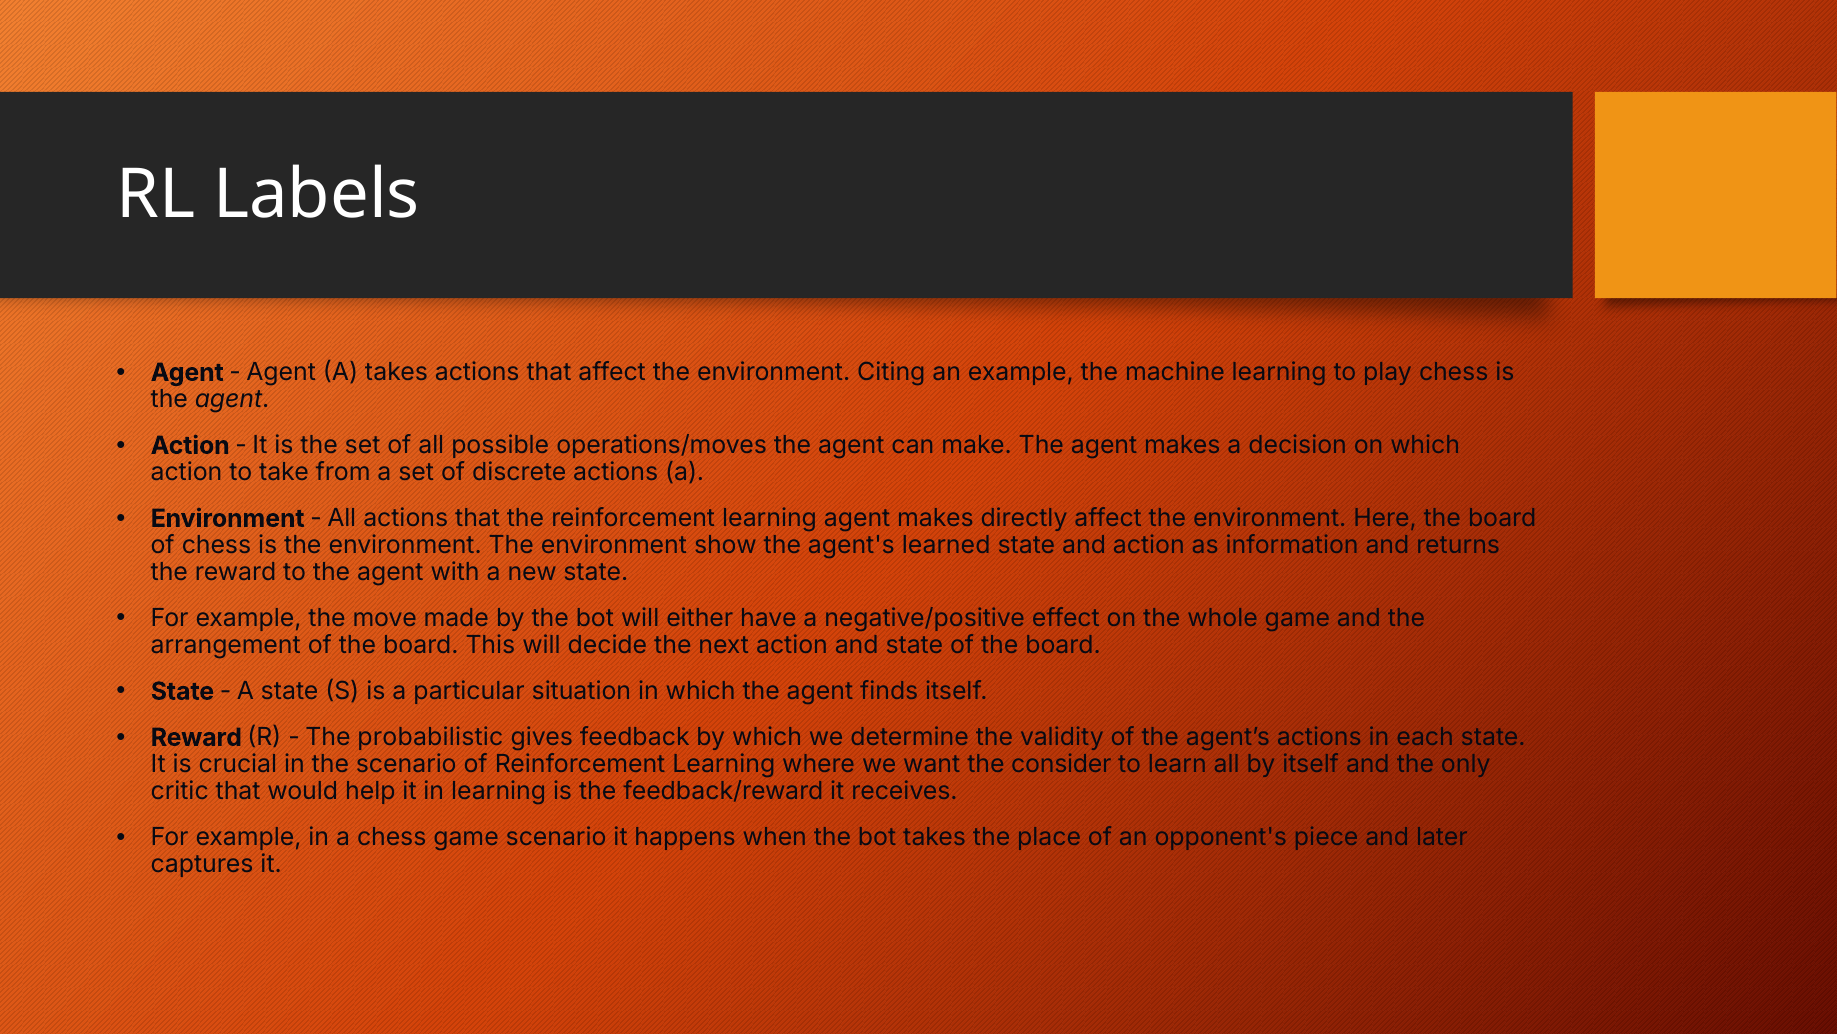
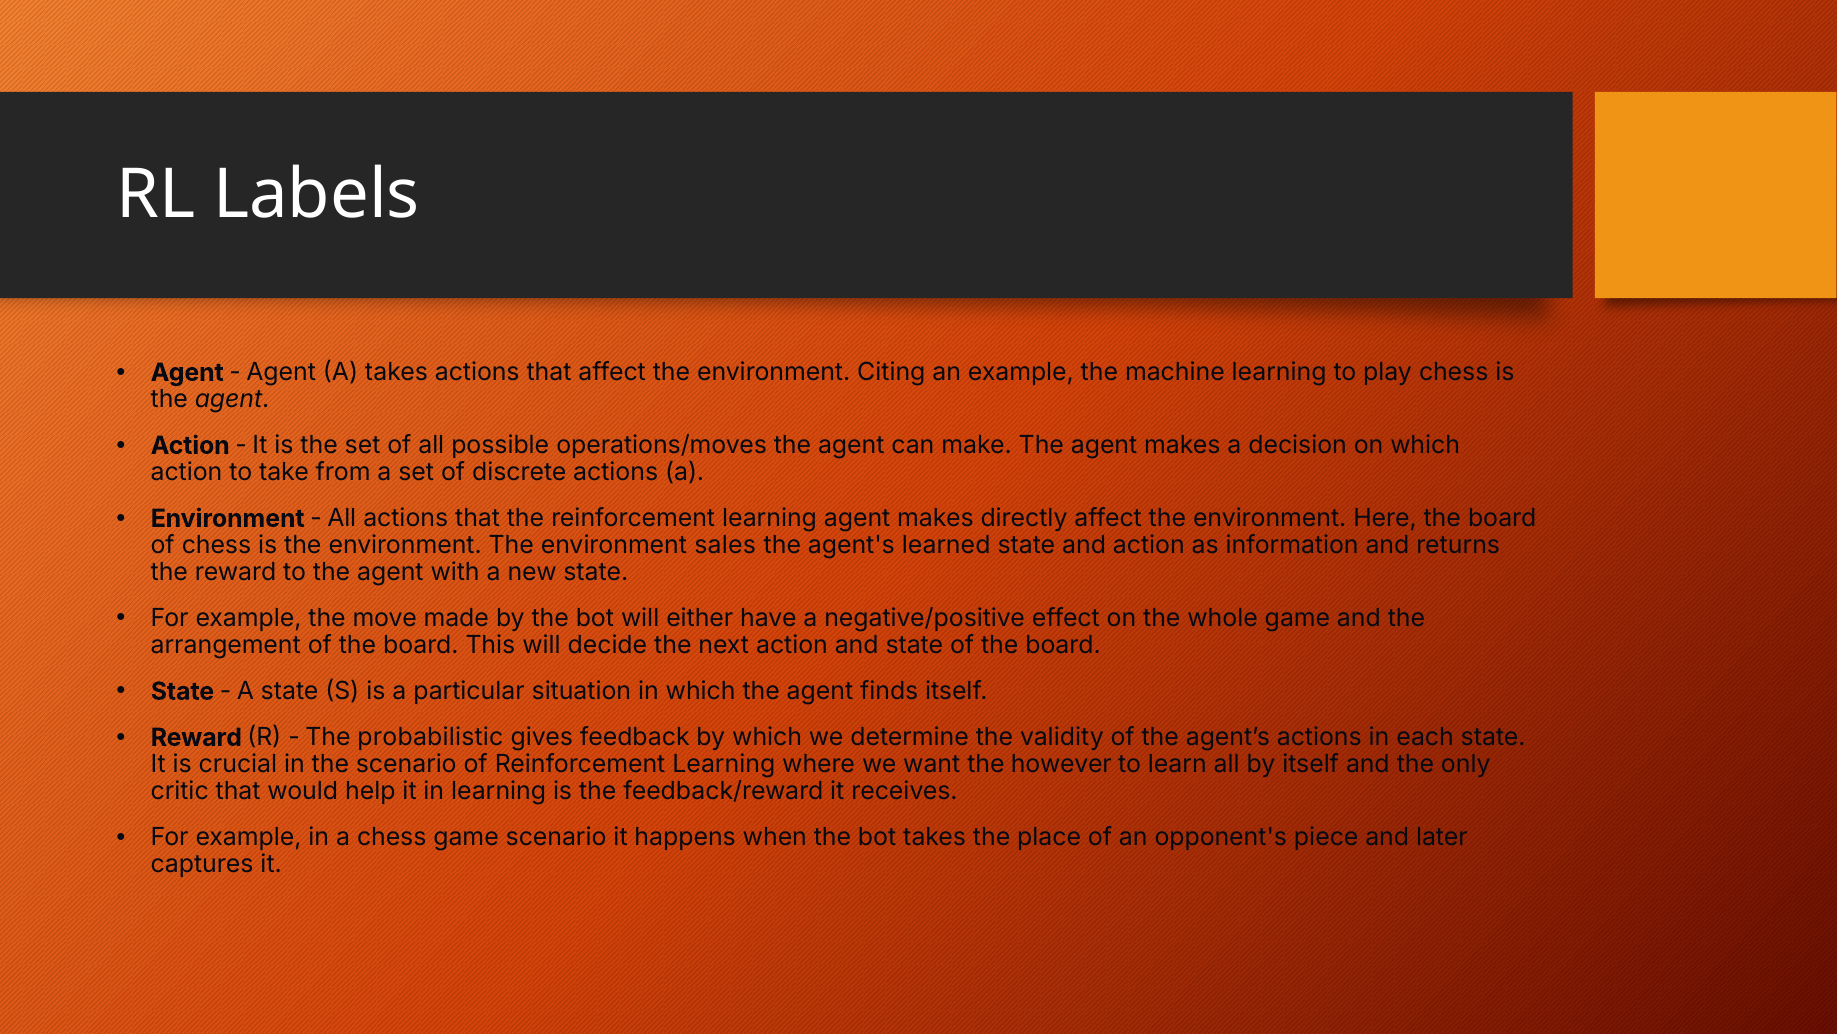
show: show -> sales
consider: consider -> however
